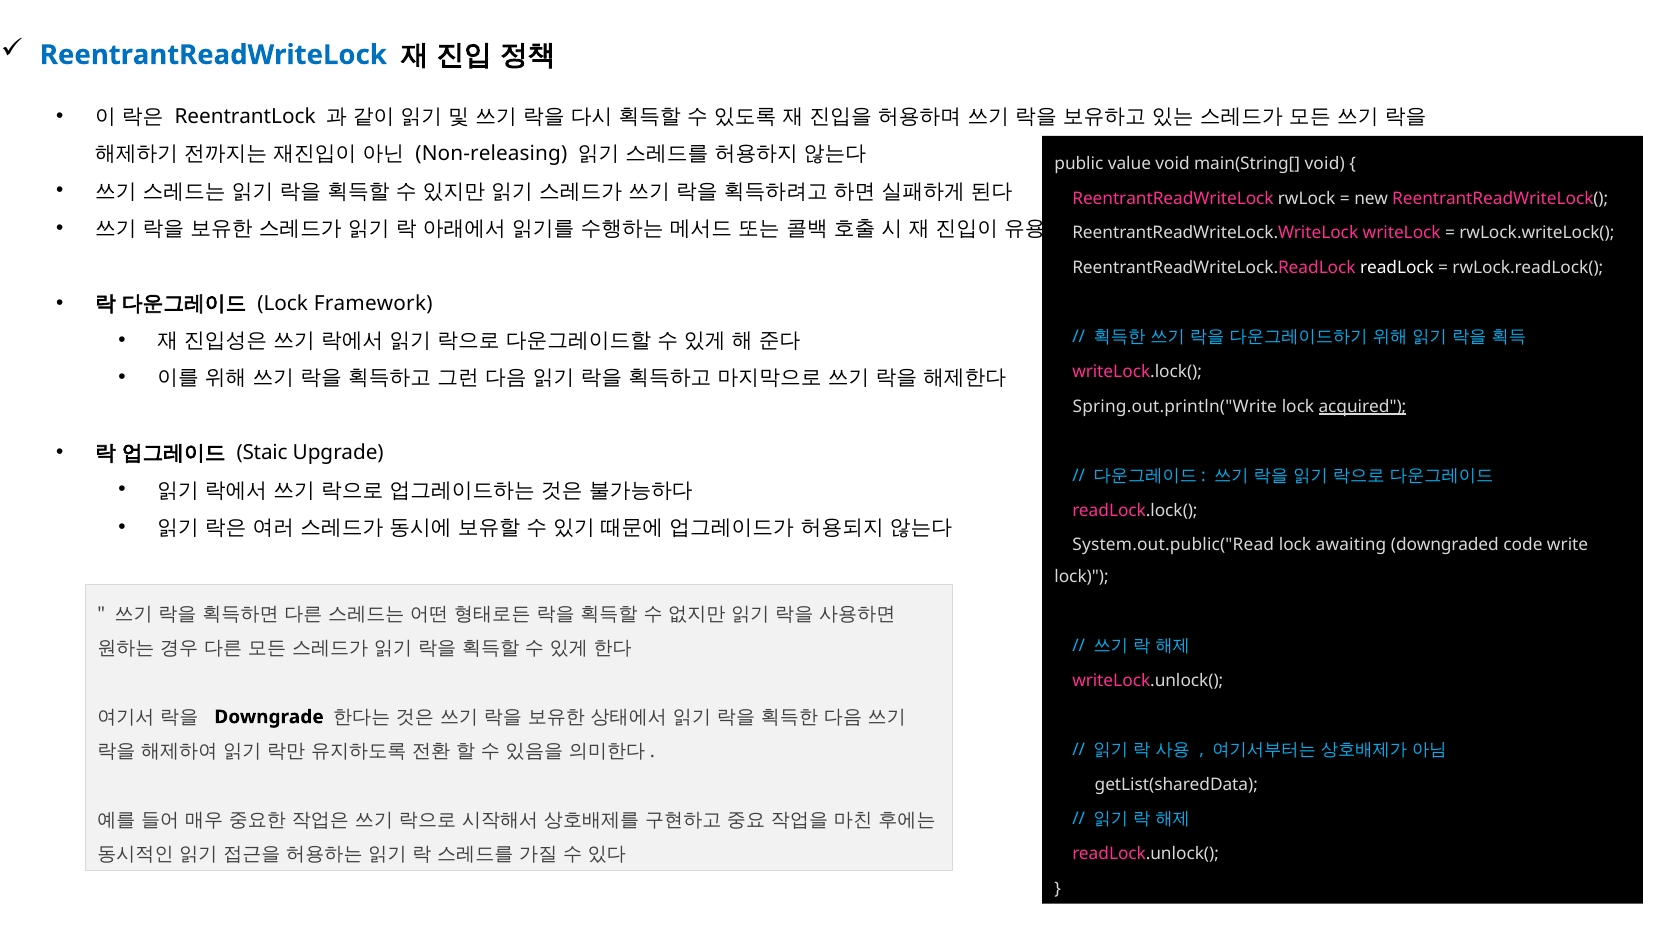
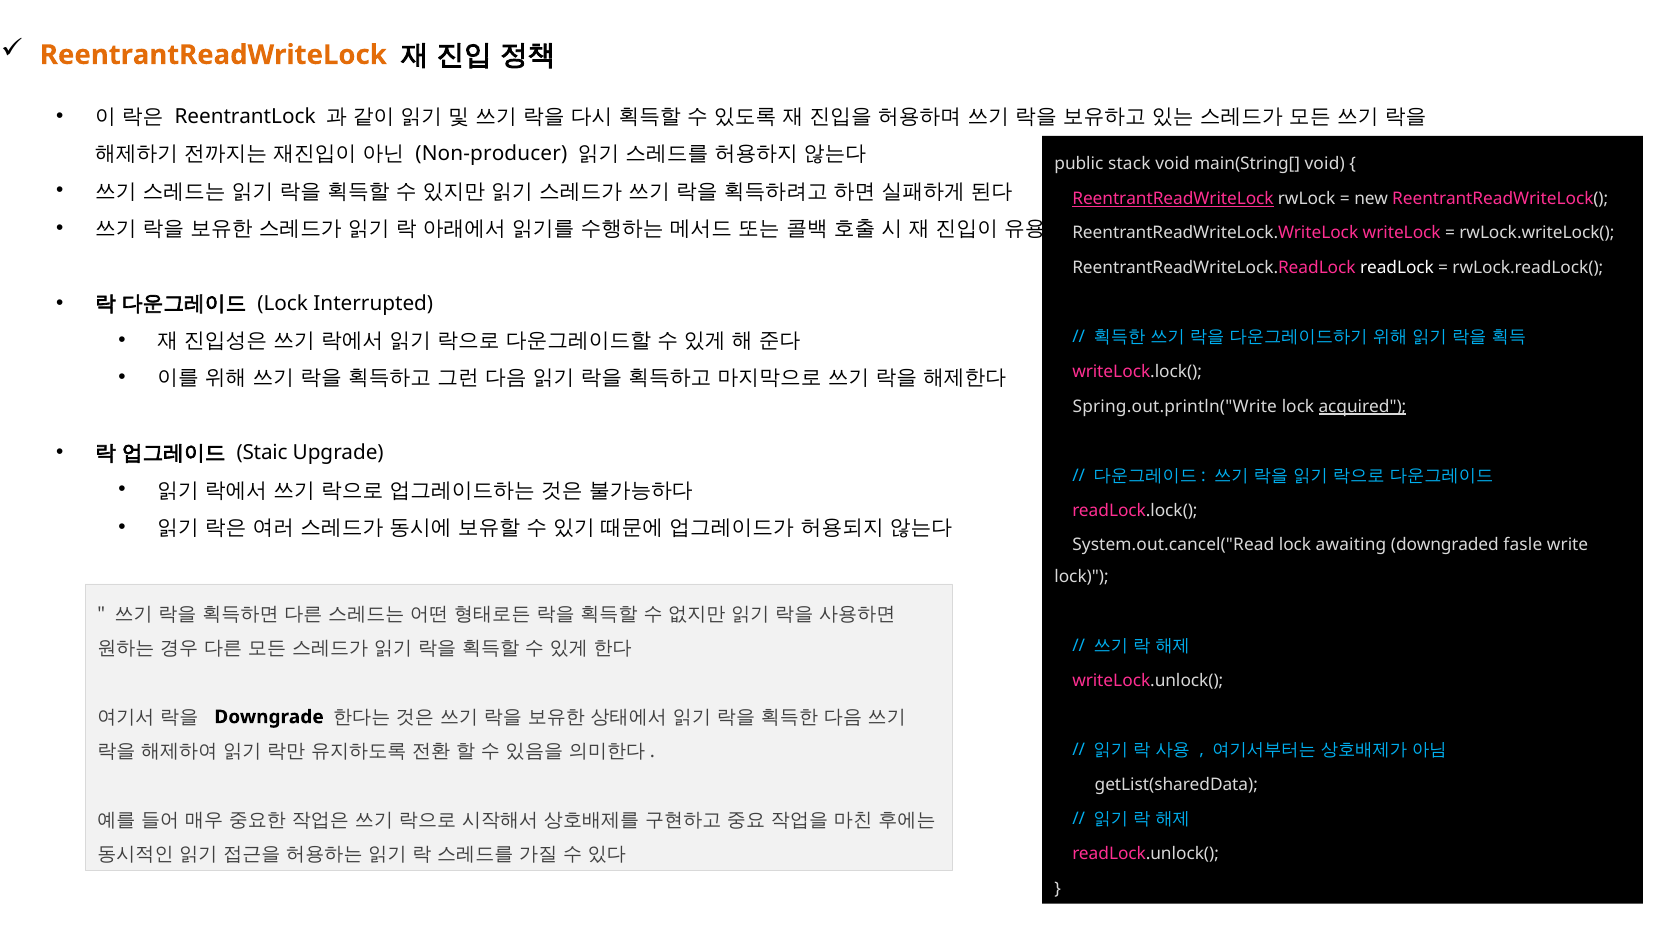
ReentrantReadWriteLock at (213, 55) colour: blue -> orange
Non-releasing: Non-releasing -> Non-producer
value: value -> stack
ReentrantReadWriteLock at (1173, 199) underline: none -> present
Framework: Framework -> Interrupted
System.out.public("Read: System.out.public("Read -> System.out.cancel("Read
code: code -> fasle
